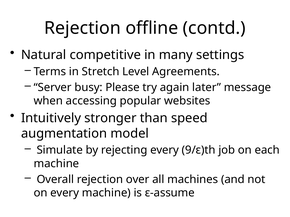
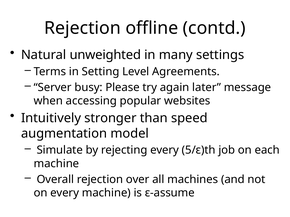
competitive: competitive -> unweighted
Stretch: Stretch -> Setting
9/ε)th: 9/ε)th -> 5/ε)th
